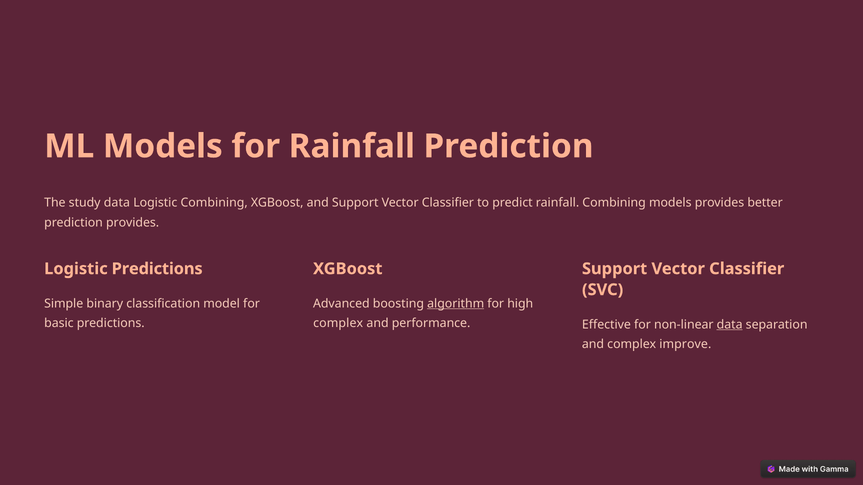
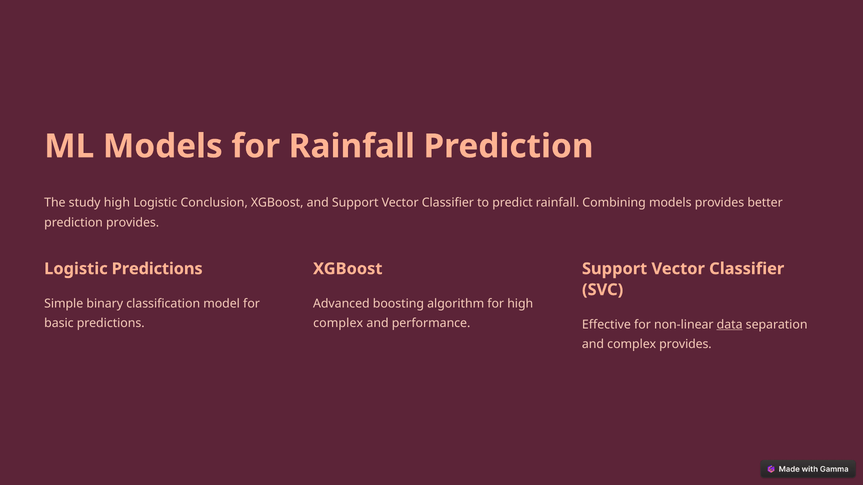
study data: data -> high
Logistic Combining: Combining -> Conclusion
algorithm underline: present -> none
complex improve: improve -> provides
